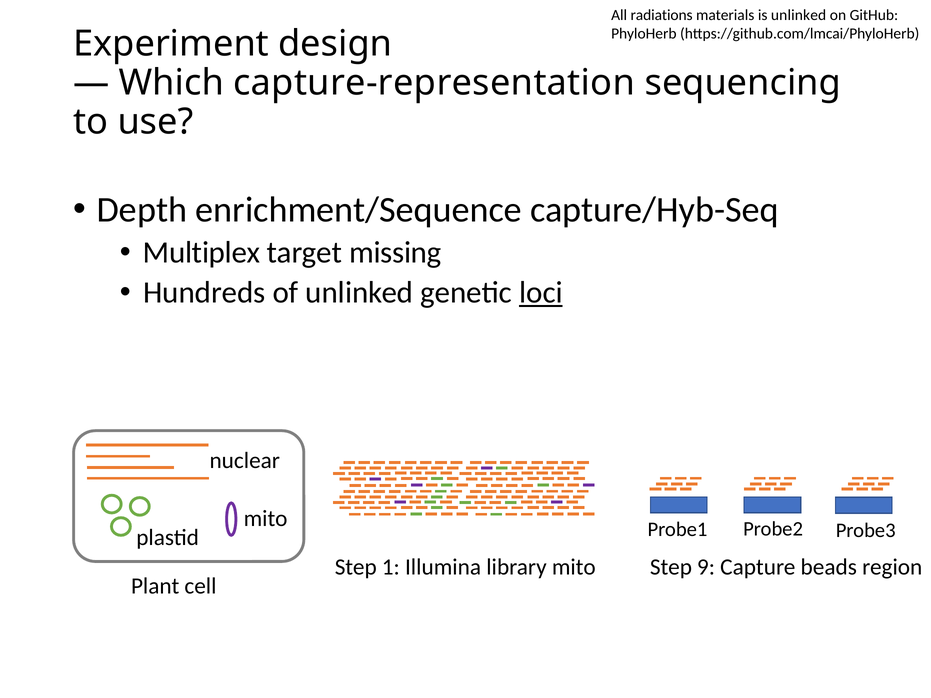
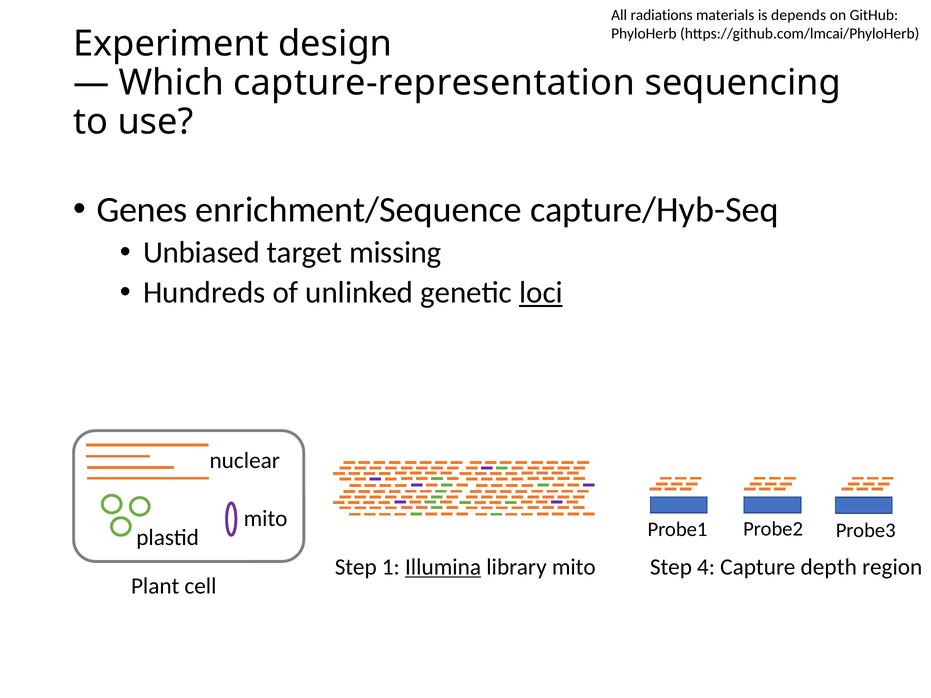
is unlinked: unlinked -> depends
Depth: Depth -> Genes
Multiplex: Multiplex -> Unbiased
Illumina underline: none -> present
9: 9 -> 4
beads: beads -> depth
